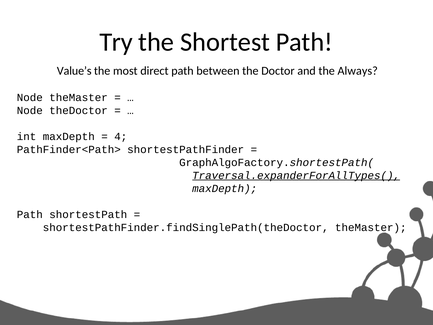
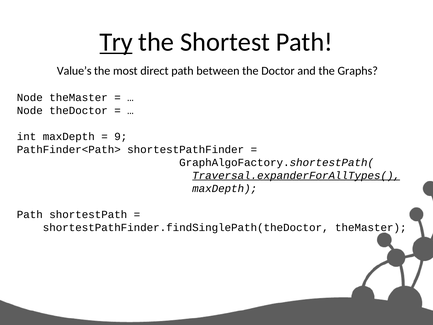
Try underline: none -> present
Always: Always -> Graphs
4: 4 -> 9
